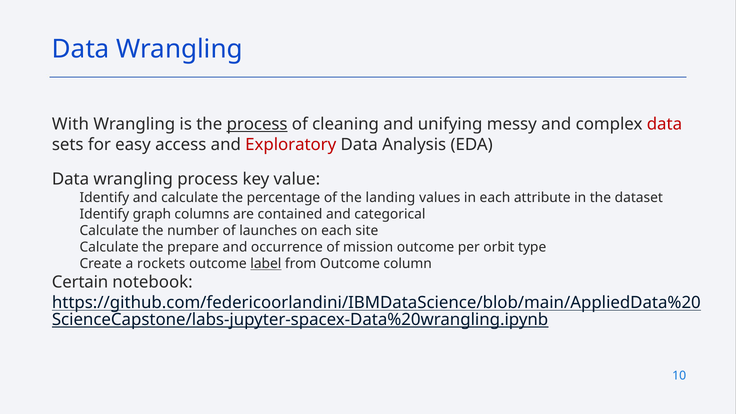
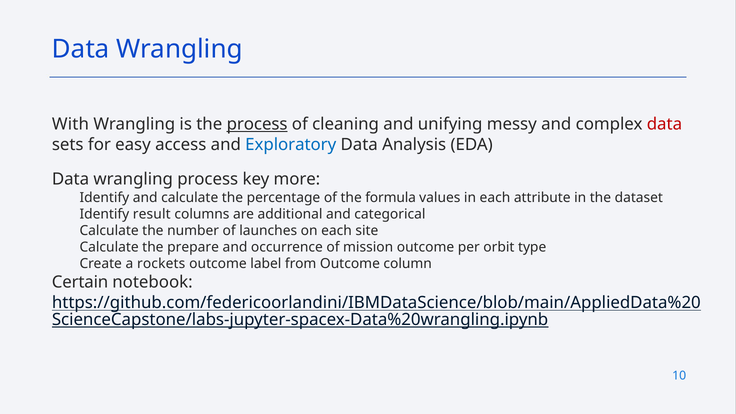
Exploratory colour: red -> blue
value: value -> more
landing: landing -> formula
graph: graph -> result
contained: contained -> additional
label underline: present -> none
